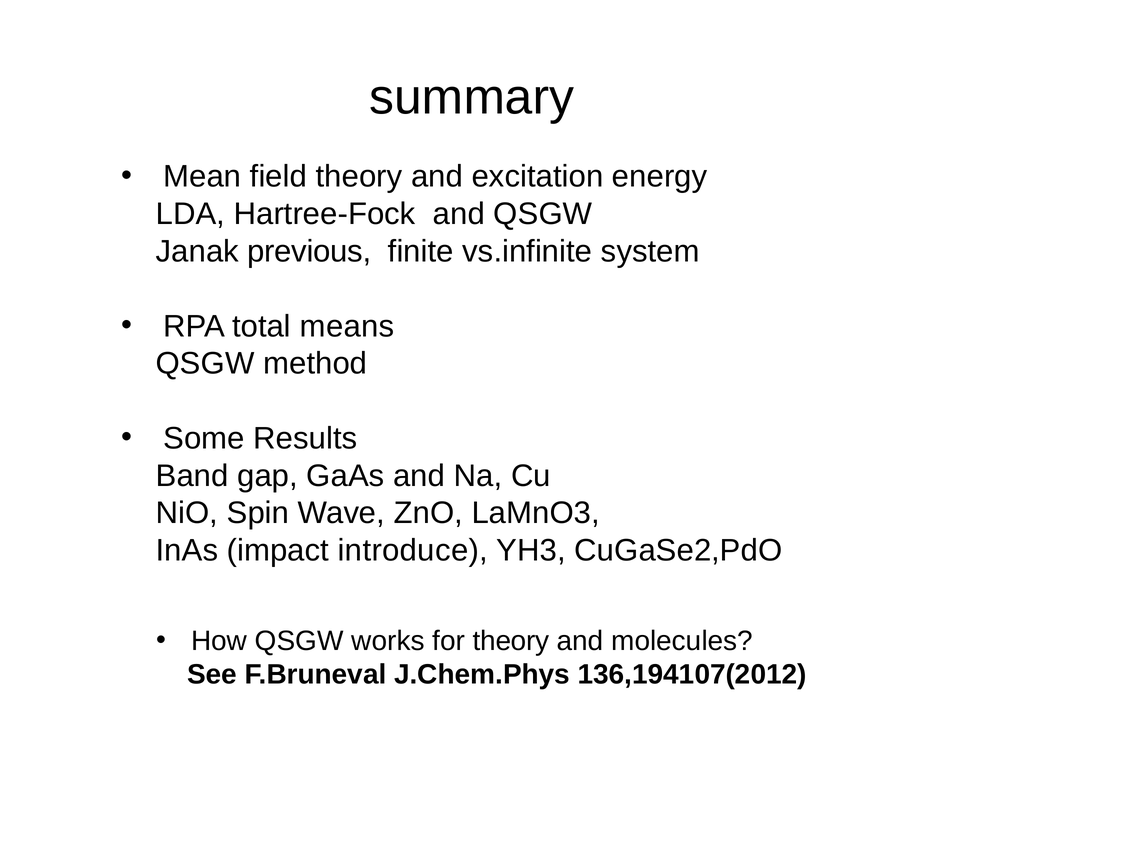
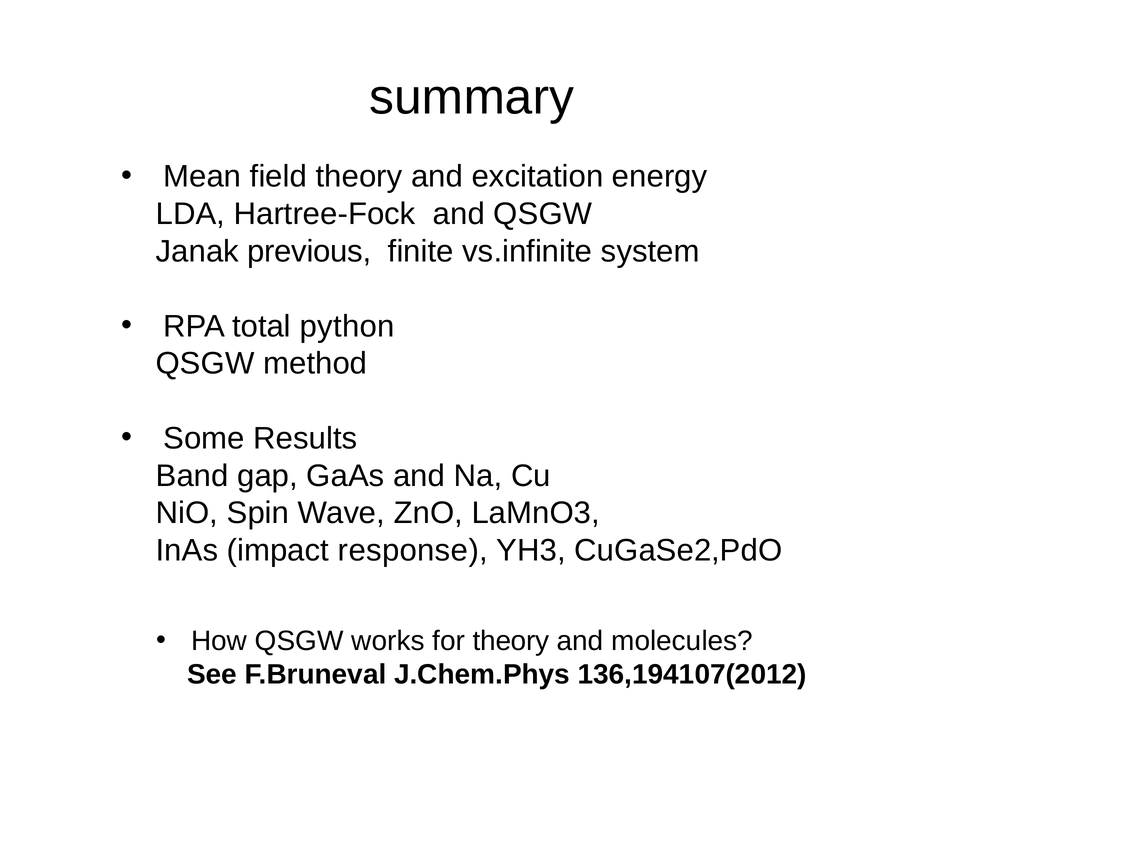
means: means -> python
introduce: introduce -> response
